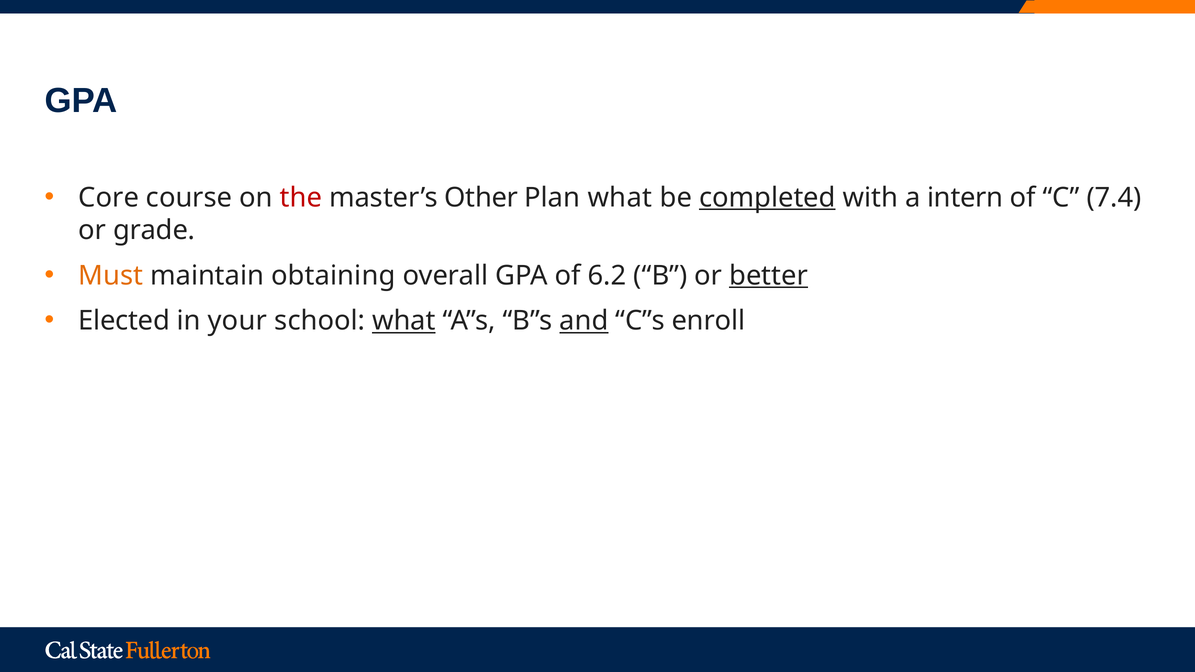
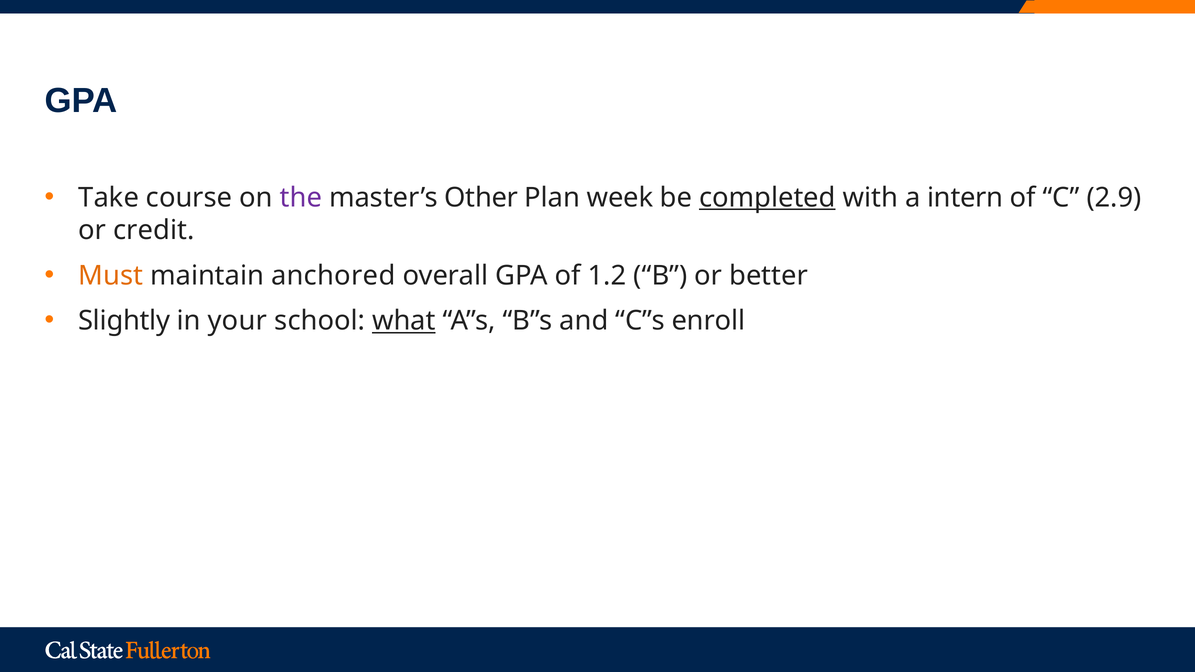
Core: Core -> Take
the colour: red -> purple
Plan what: what -> week
7.4: 7.4 -> 2.9
grade: grade -> credit
obtaining: obtaining -> anchored
6.2: 6.2 -> 1.2
better underline: present -> none
Elected: Elected -> Slightly
and underline: present -> none
